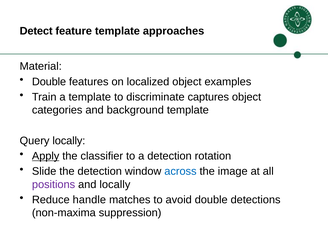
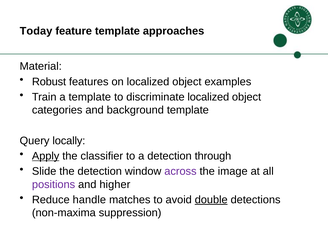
Detect: Detect -> Today
Double at (49, 82): Double -> Robust
discriminate captures: captures -> localized
rotation: rotation -> through
across colour: blue -> purple
and locally: locally -> higher
double at (211, 200) underline: none -> present
